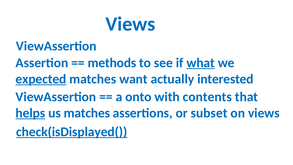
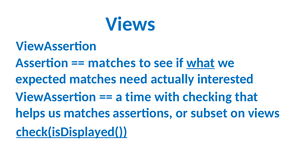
methods at (112, 63): methods -> matches
expected underline: present -> none
want: want -> need
onto: onto -> time
contents: contents -> checking
helps underline: present -> none
